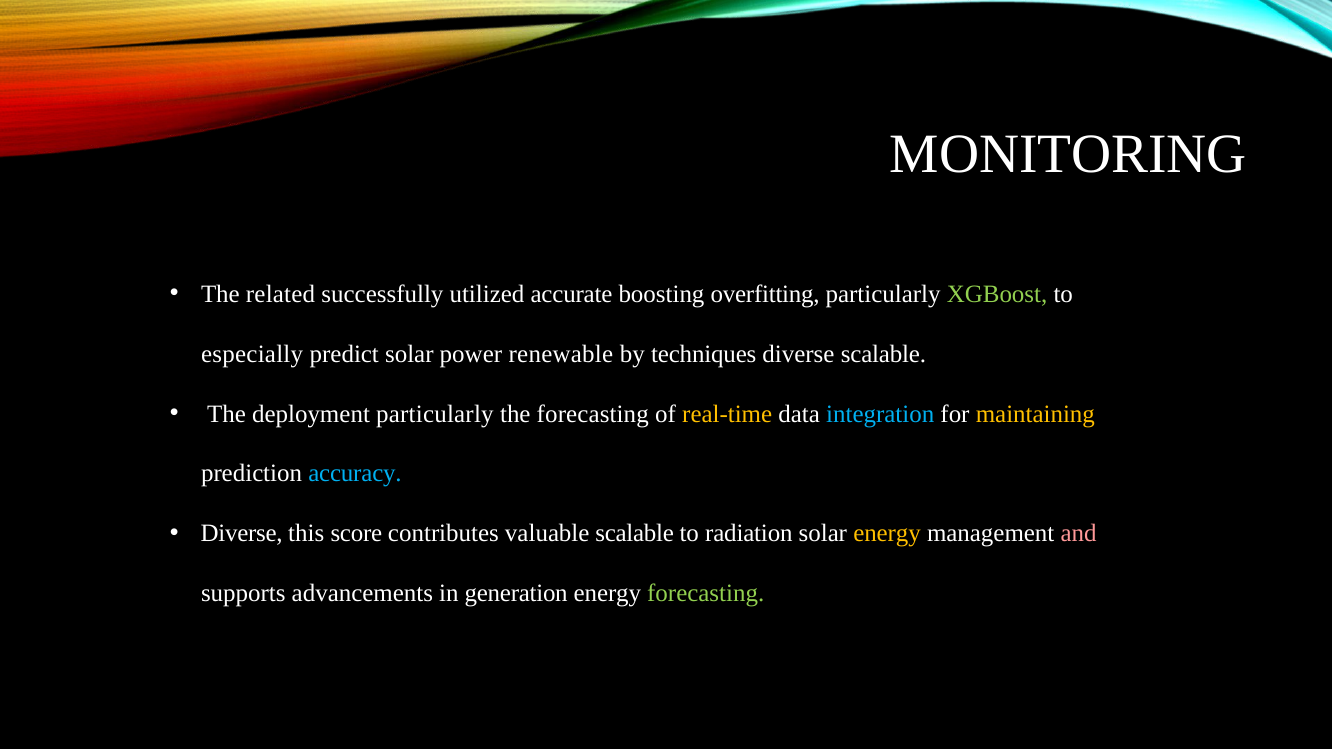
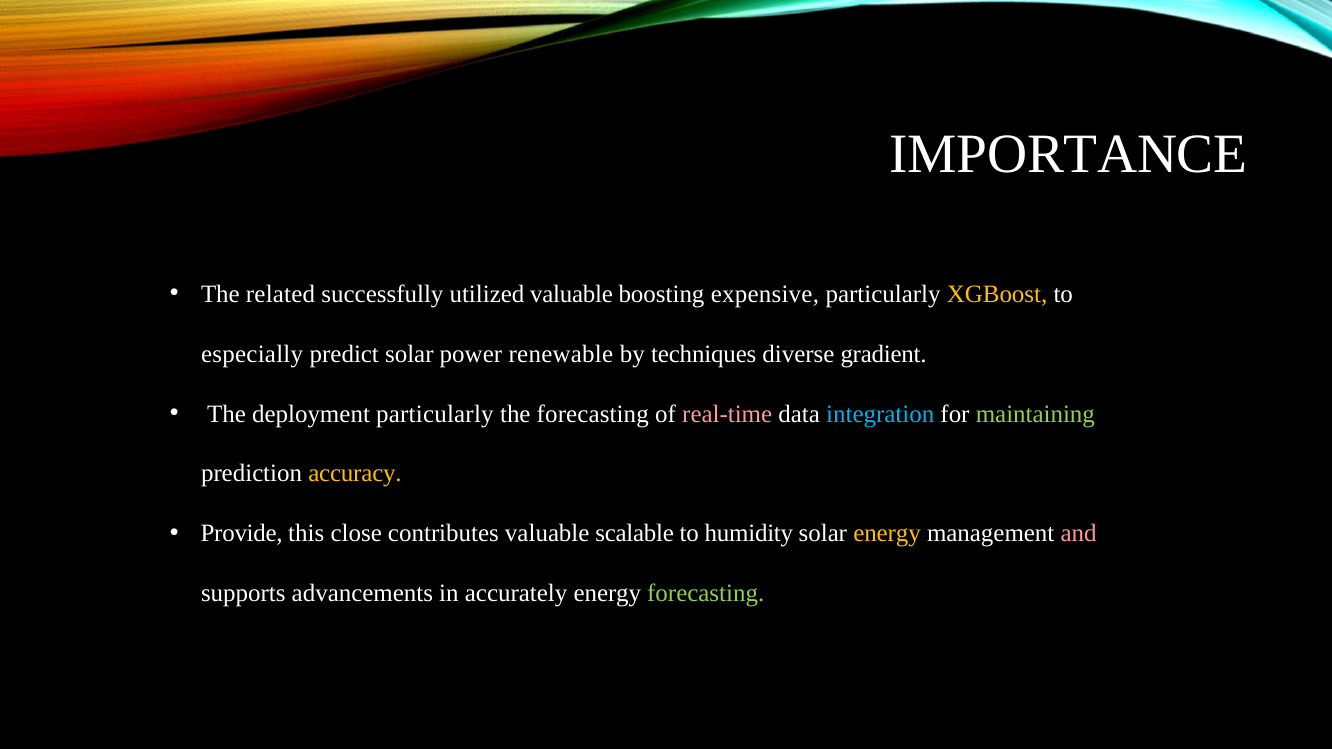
MONITORING: MONITORING -> IMPORTANCE
utilized accurate: accurate -> valuable
overfitting: overfitting -> expensive
XGBoost colour: light green -> yellow
diverse scalable: scalable -> gradient
real-time colour: yellow -> pink
maintaining colour: yellow -> light green
accuracy colour: light blue -> yellow
Diverse at (242, 534): Diverse -> Provide
score: score -> close
radiation: radiation -> humidity
generation: generation -> accurately
